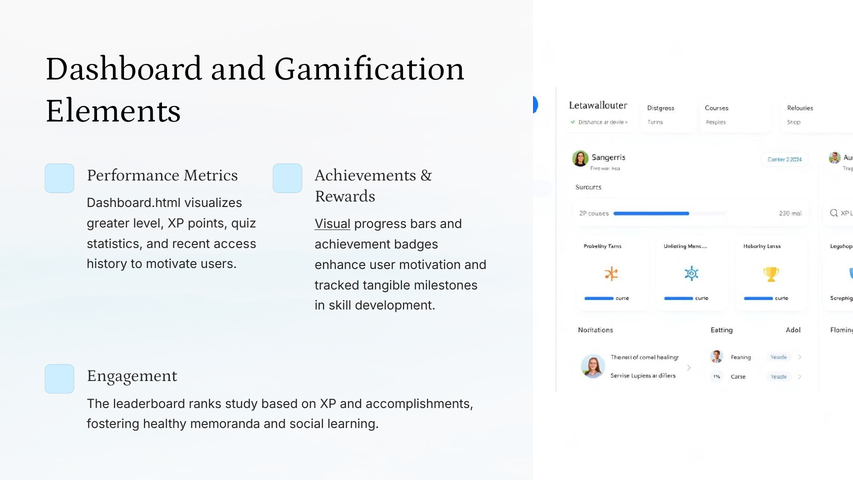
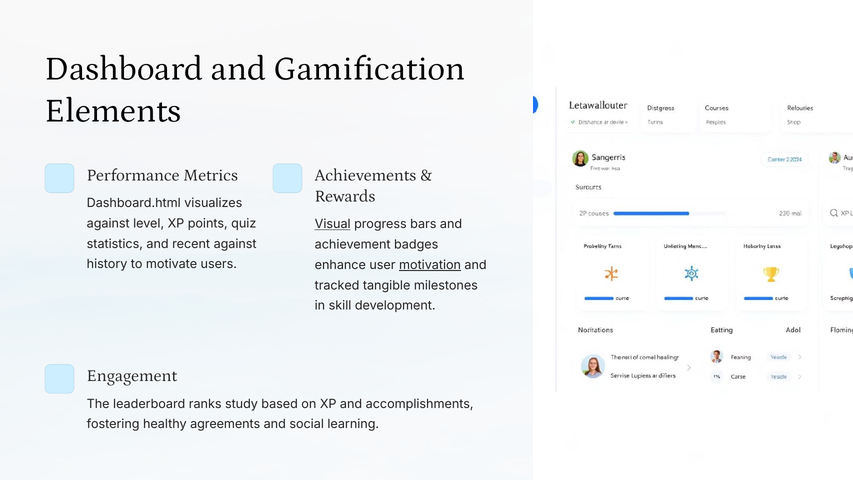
greater at (108, 223): greater -> against
recent access: access -> against
motivation underline: none -> present
memoranda: memoranda -> agreements
